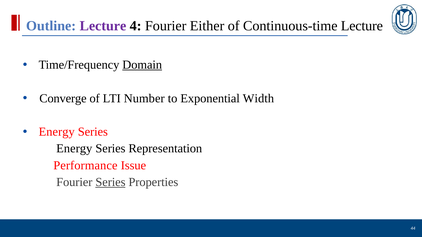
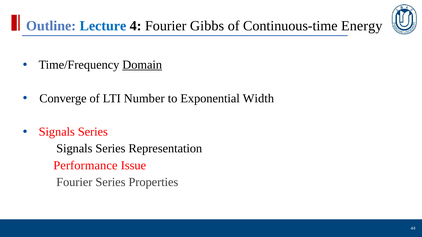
Lecture at (103, 26) colour: purple -> blue
Either: Either -> Gibbs
Continuous-time Lecture: Lecture -> Energy
Energy at (57, 132): Energy -> Signals
Energy at (74, 149): Energy -> Signals
Series at (110, 182) underline: present -> none
